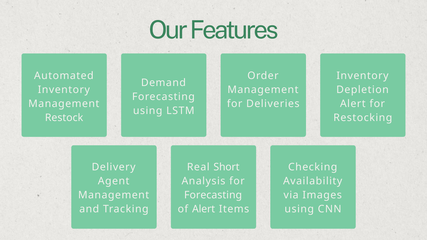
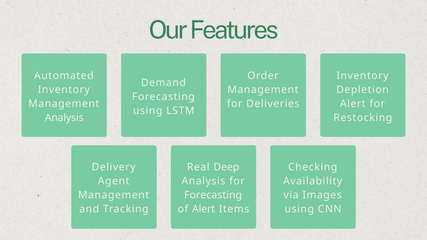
Restock at (64, 118): Restock -> Analysis
Short: Short -> Deep
